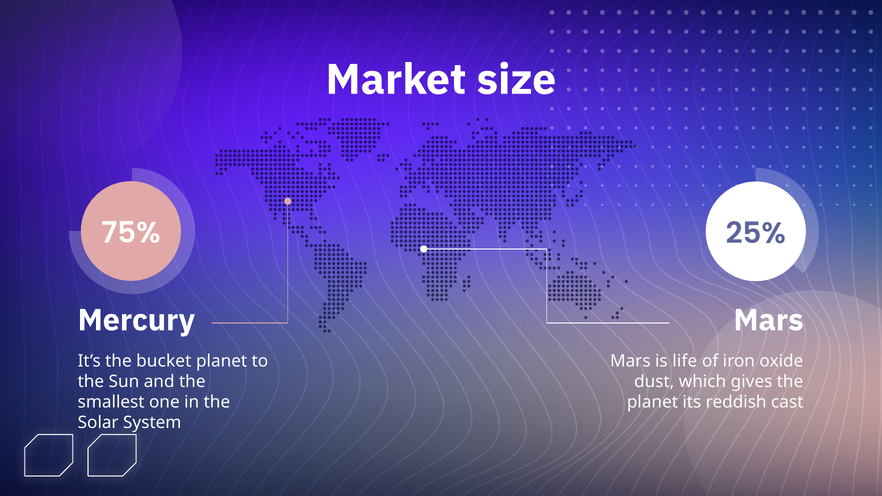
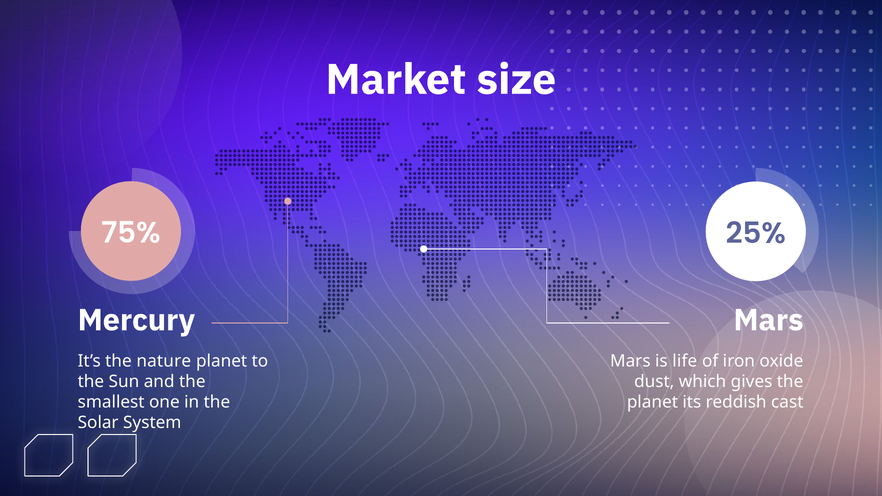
bucket: bucket -> nature
